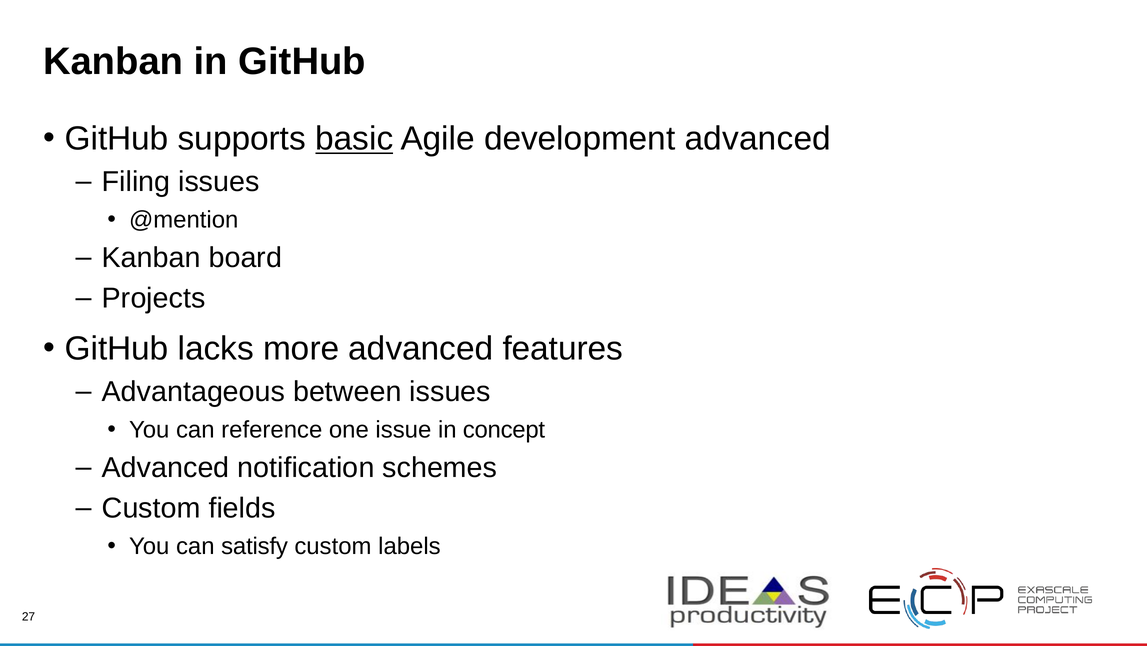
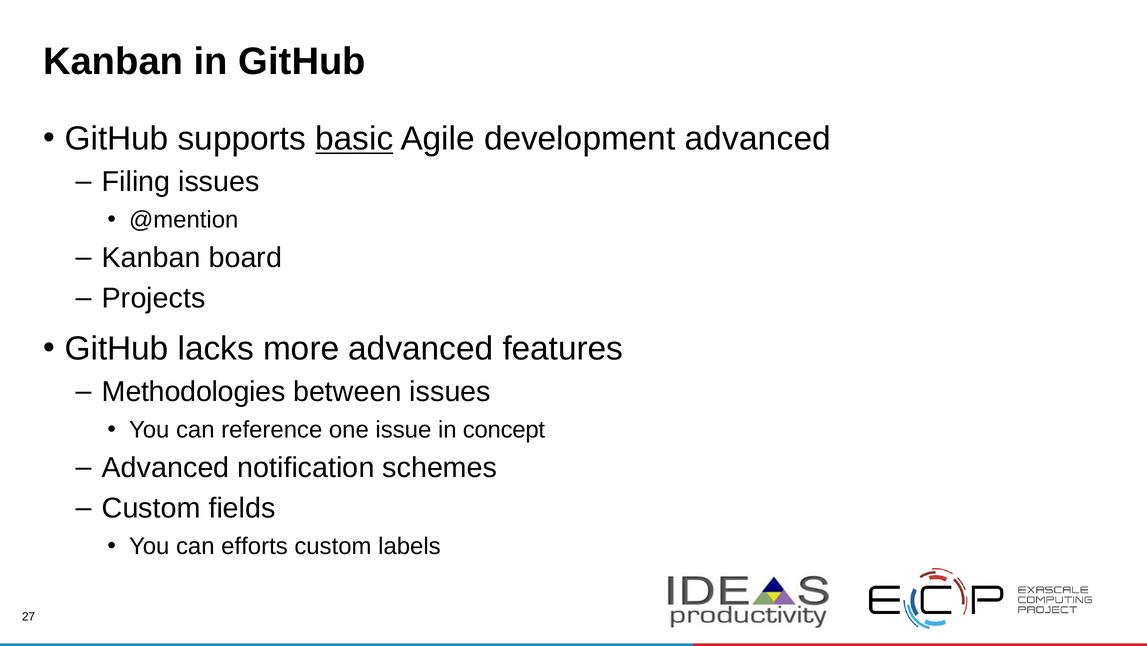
Advantageous: Advantageous -> Methodologies
satisfy: satisfy -> efforts
